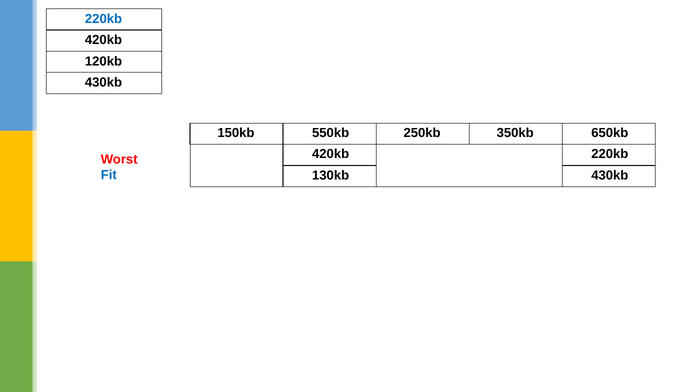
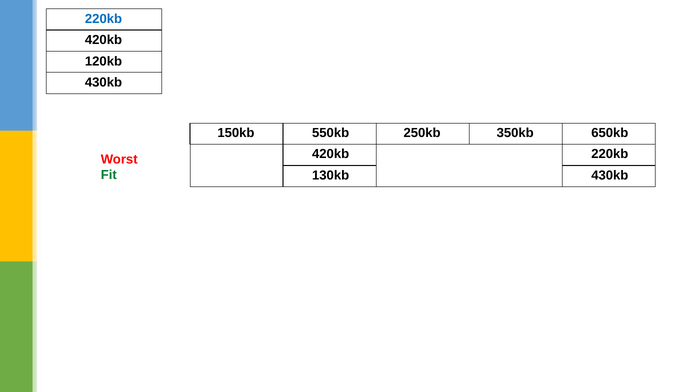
Fit colour: blue -> green
